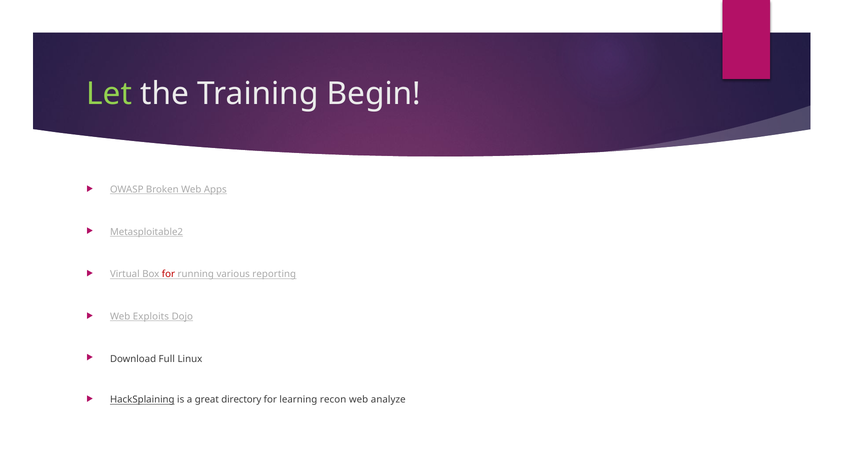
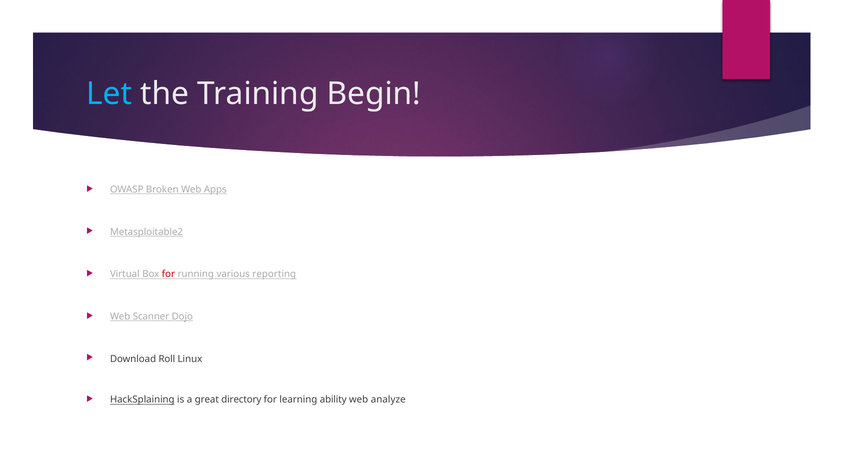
Let colour: light green -> light blue
Exploits: Exploits -> Scanner
Full: Full -> Roll
recon: recon -> ability
